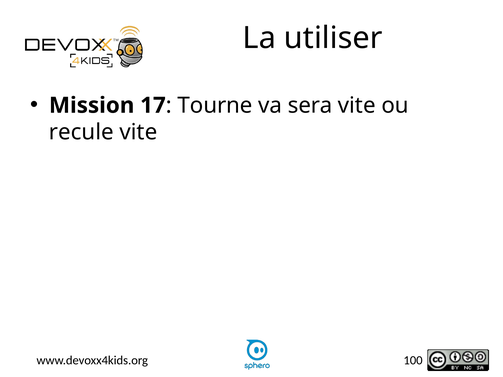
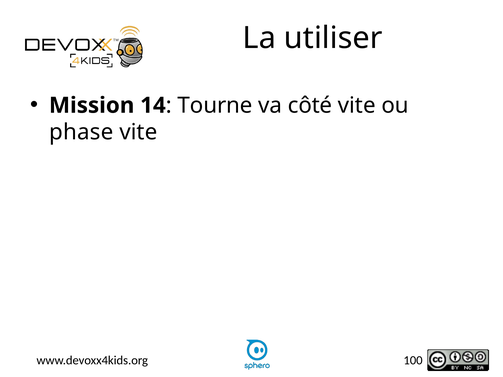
17: 17 -> 14
sera: sera -> côté
recule: recule -> phase
